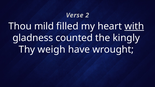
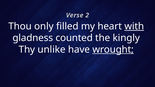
mild: mild -> only
weigh: weigh -> unlike
wrought underline: none -> present
